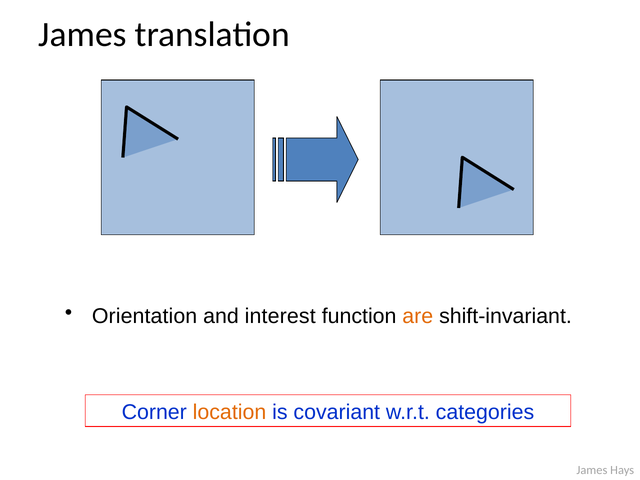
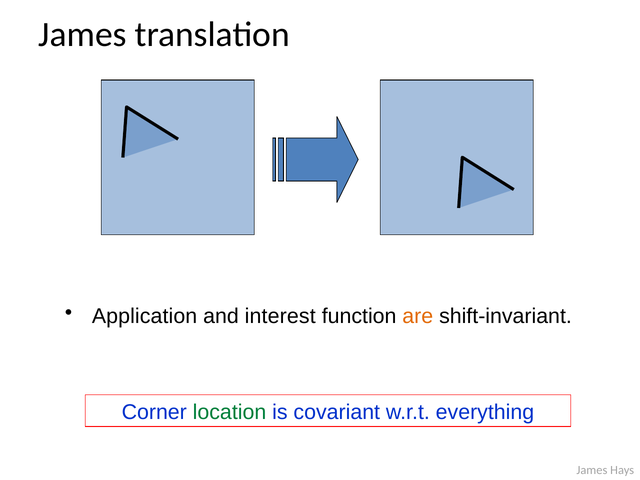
Orientation: Orientation -> Application
location colour: orange -> green
categories: categories -> everything
